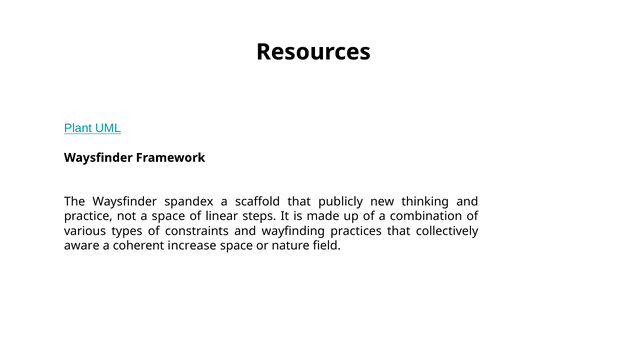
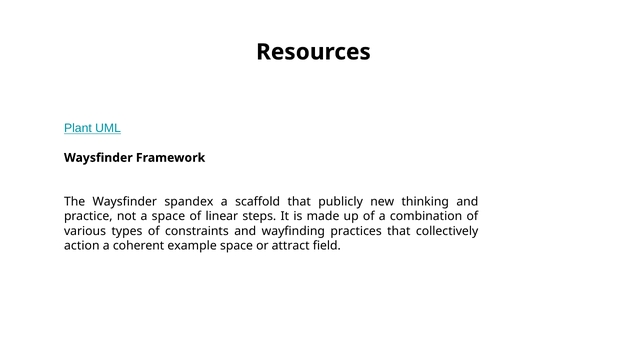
aware: aware -> action
increase: increase -> example
nature: nature -> attract
